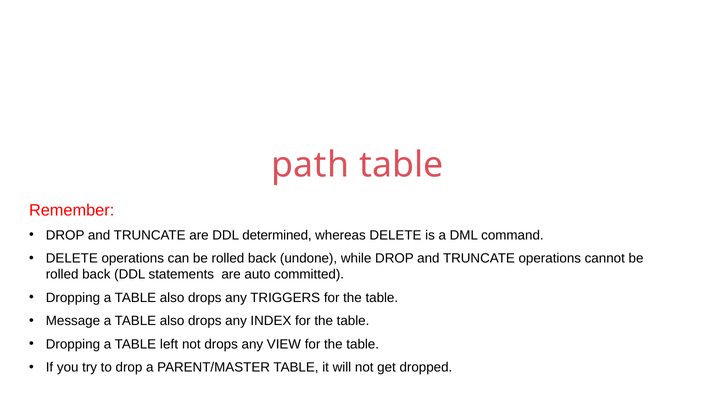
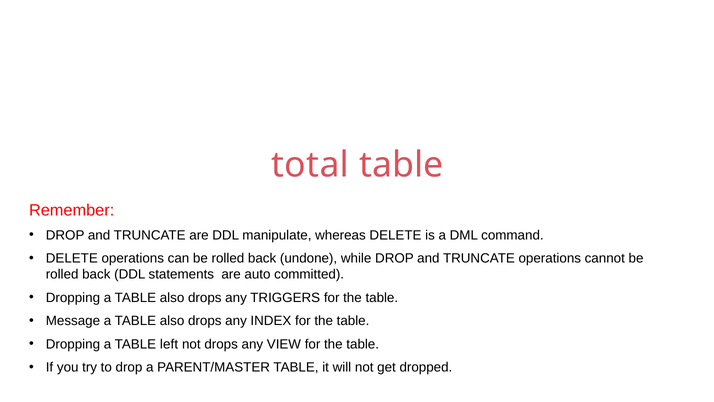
path: path -> total
determined: determined -> manipulate
